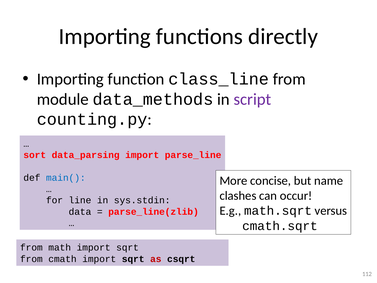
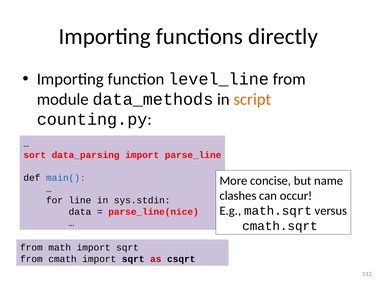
class_line: class_line -> level_line
script colour: purple -> orange
parse_line(zlib: parse_line(zlib -> parse_line(nice
